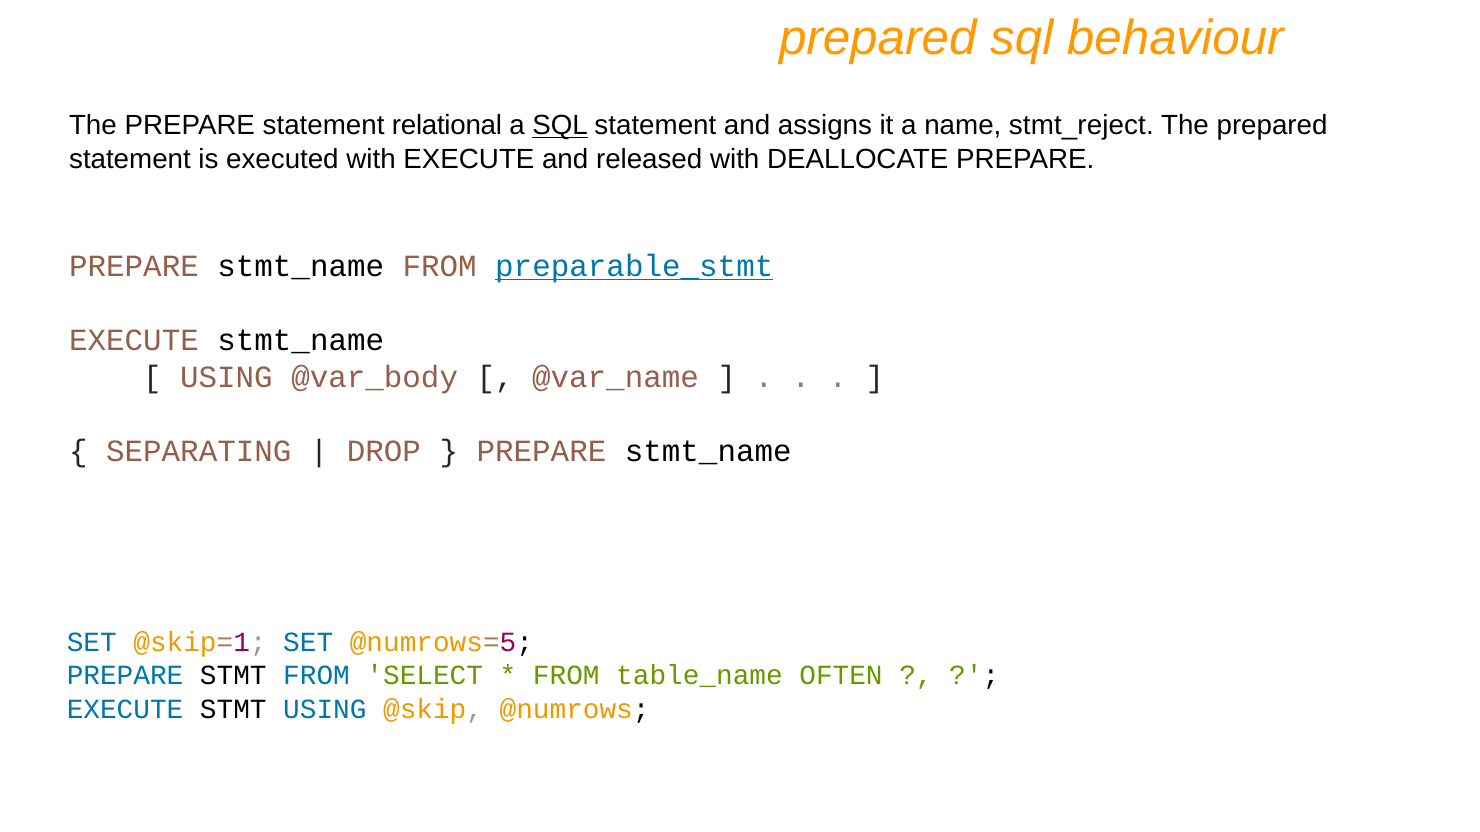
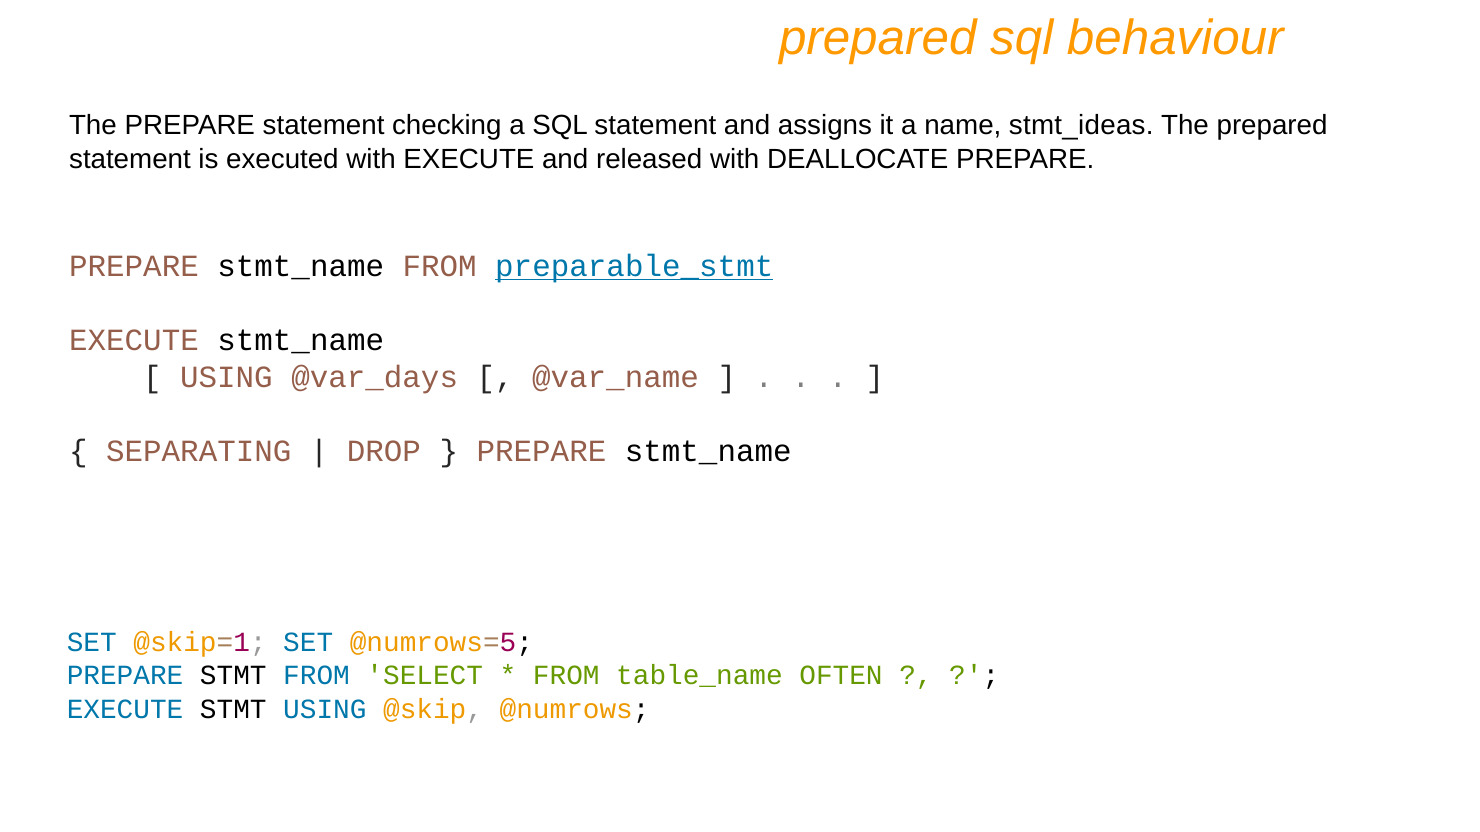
relational: relational -> checking
SQL at (560, 126) underline: present -> none
stmt_reject: stmt_reject -> stmt_ideas
@var_body: @var_body -> @var_days
